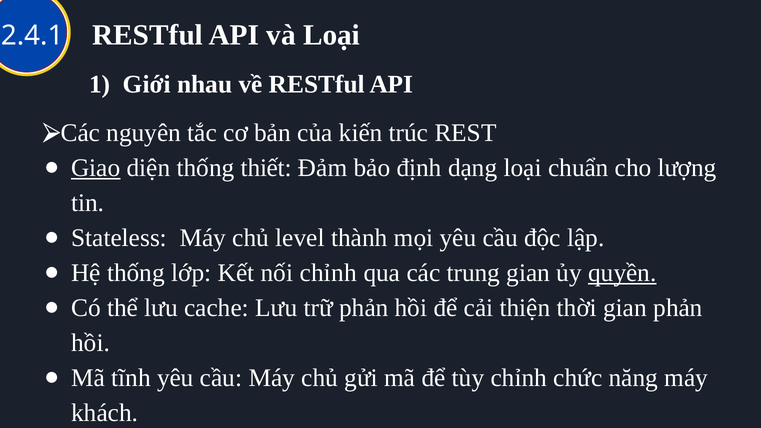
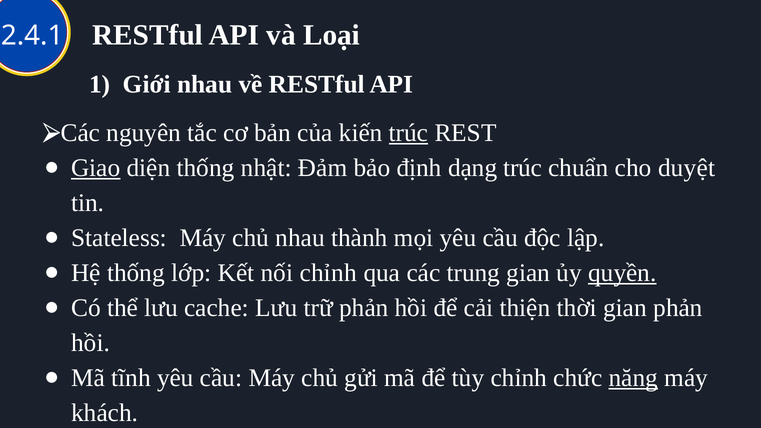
trúc at (408, 133) underline: none -> present
thiết: thiết -> nhật
dạng loại: loại -> trúc
lượng: lượng -> duyệt
chủ level: level -> nhau
năng underline: none -> present
